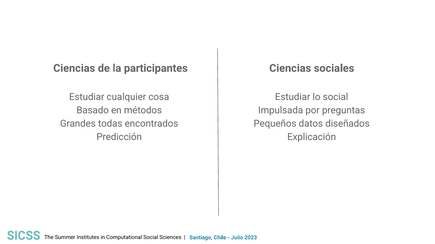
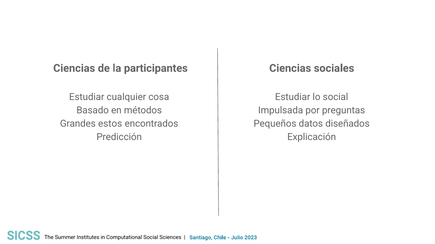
todas: todas -> estos
